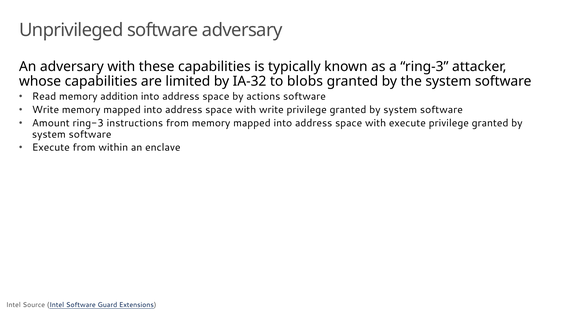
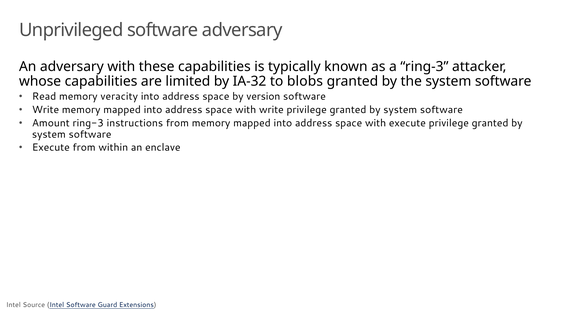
addition: addition -> veracity
actions: actions -> version
